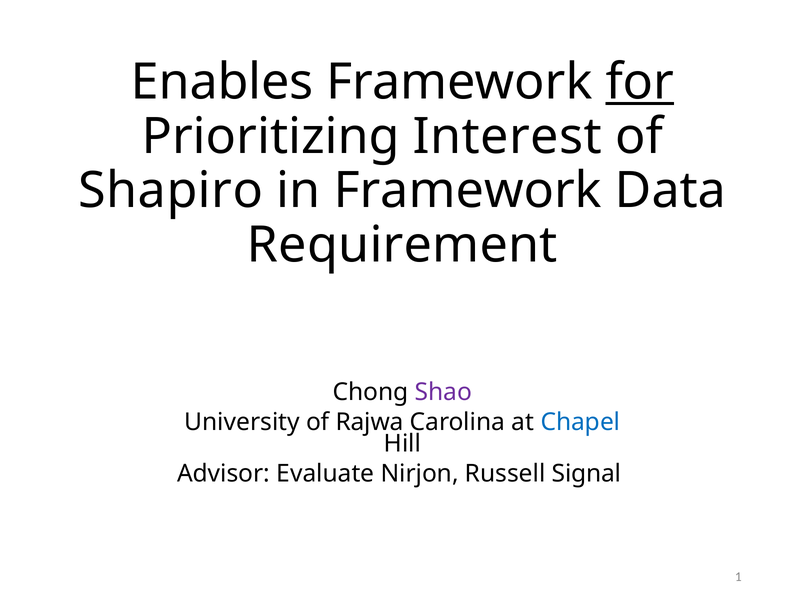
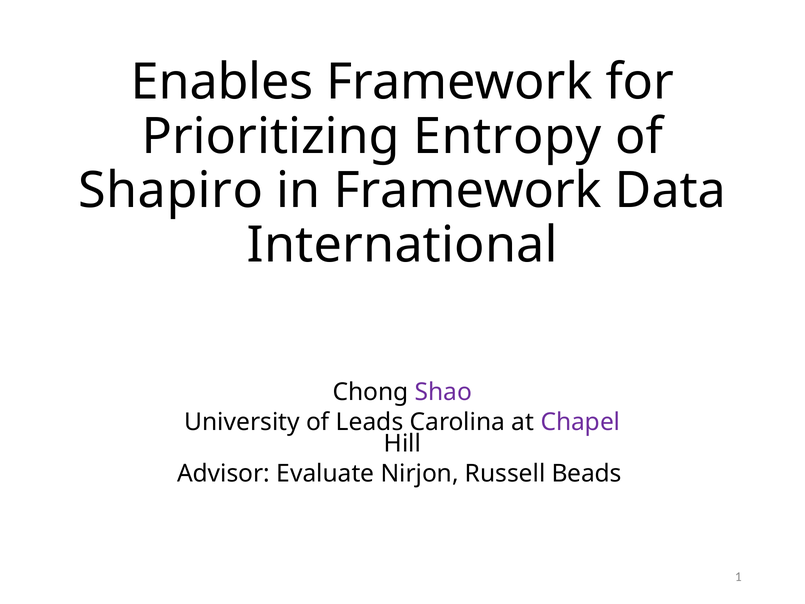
for underline: present -> none
Interest: Interest -> Entropy
Requirement: Requirement -> International
Rajwa: Rajwa -> Leads
Chapel colour: blue -> purple
Signal: Signal -> Beads
